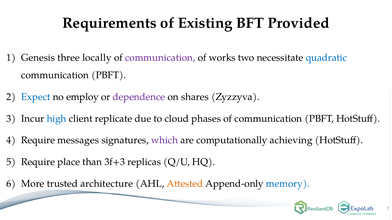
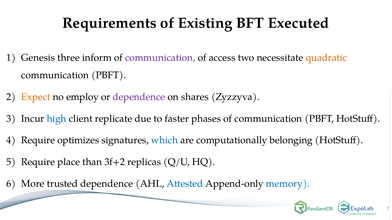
Provided: Provided -> Executed
locally: locally -> inform
works: works -> access
quadratic colour: blue -> orange
Expect colour: blue -> orange
cloud: cloud -> faster
messages: messages -> optimizes
which colour: purple -> blue
achieving: achieving -> belonging
3f+3: 3f+3 -> 3f+2
trusted architecture: architecture -> dependence
Attested colour: orange -> blue
